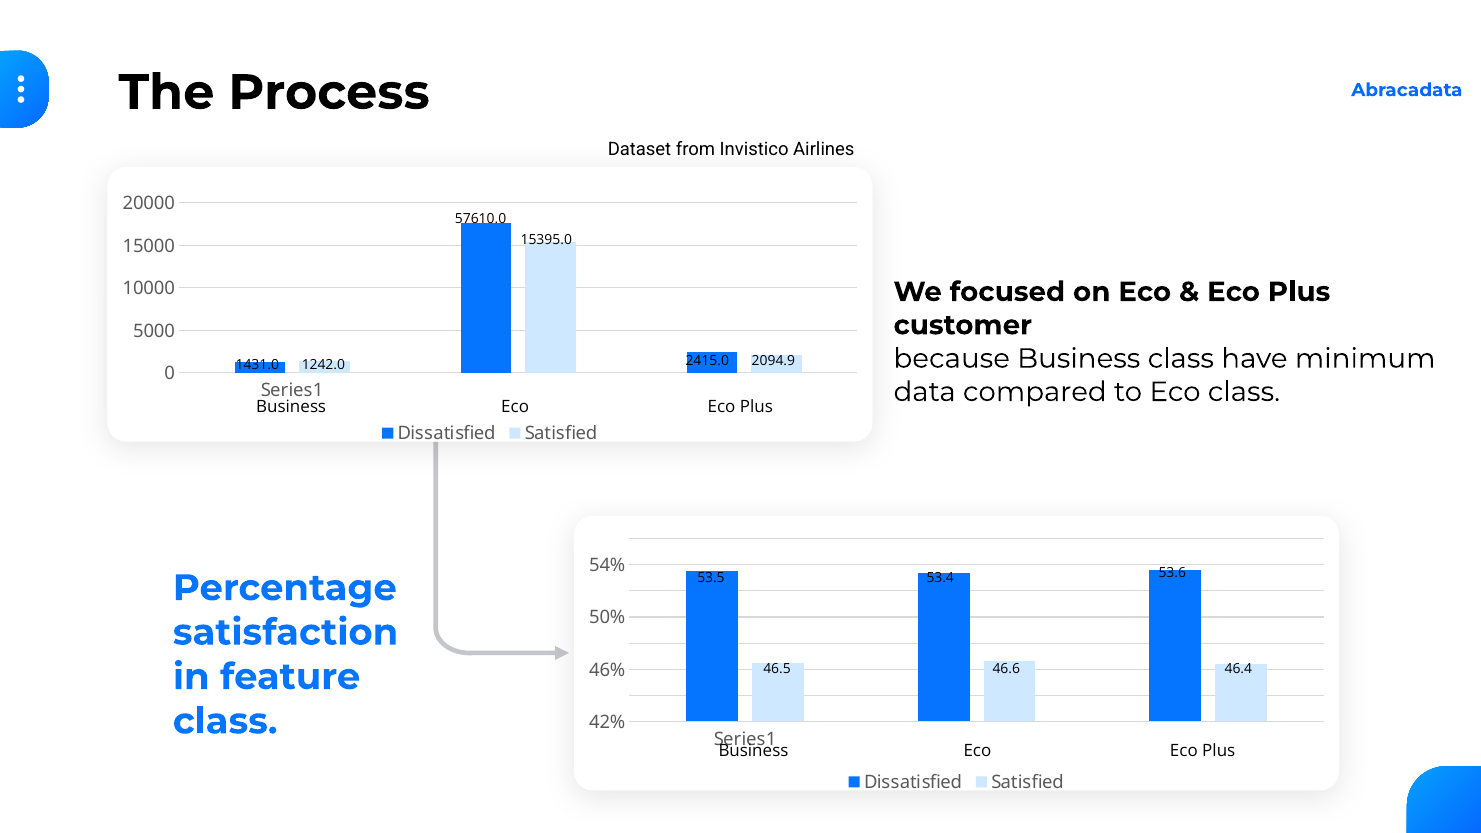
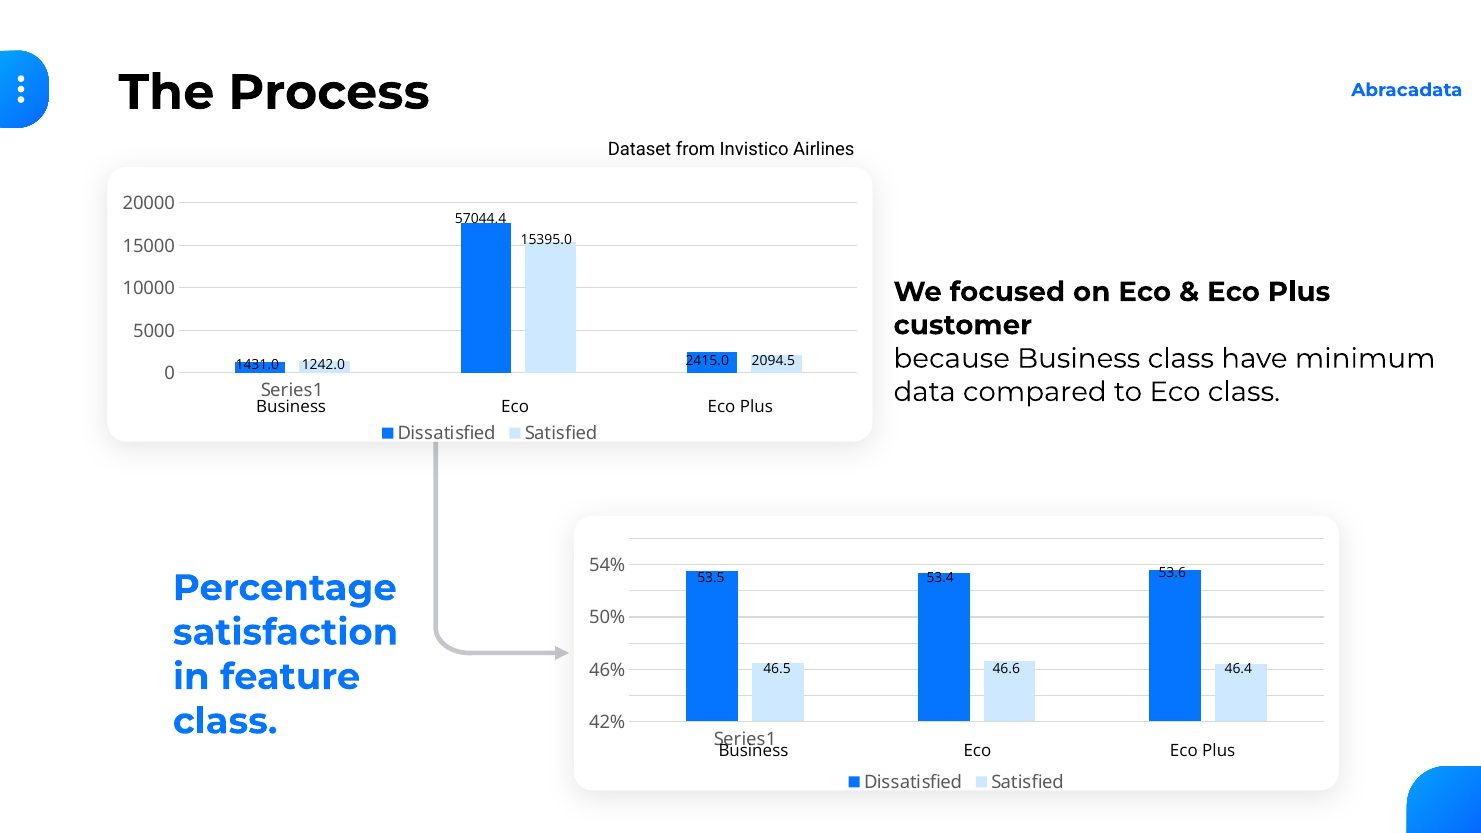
57610.0: 57610.0 -> 57044.4
2094.9: 2094.9 -> 2094.5
